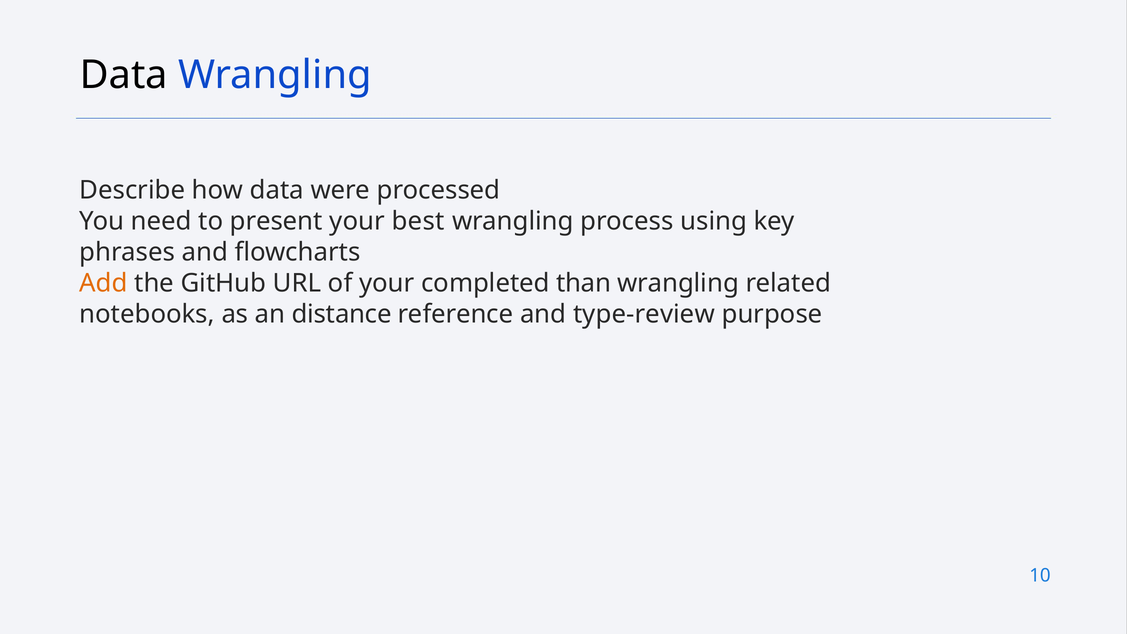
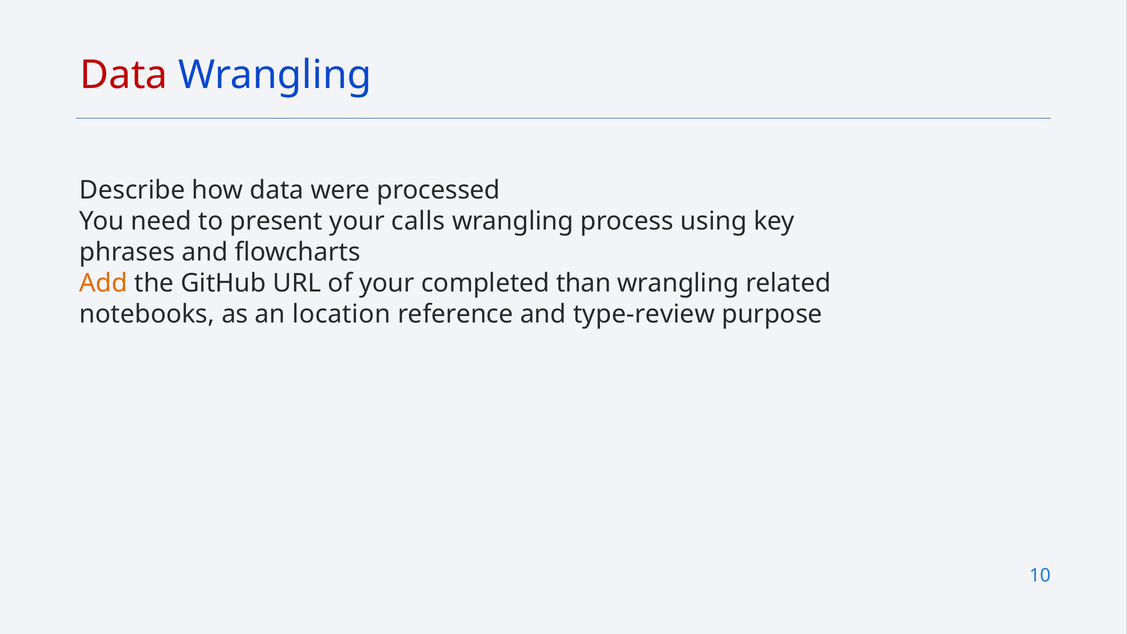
Data at (124, 75) colour: black -> red
best: best -> calls
distance: distance -> location
